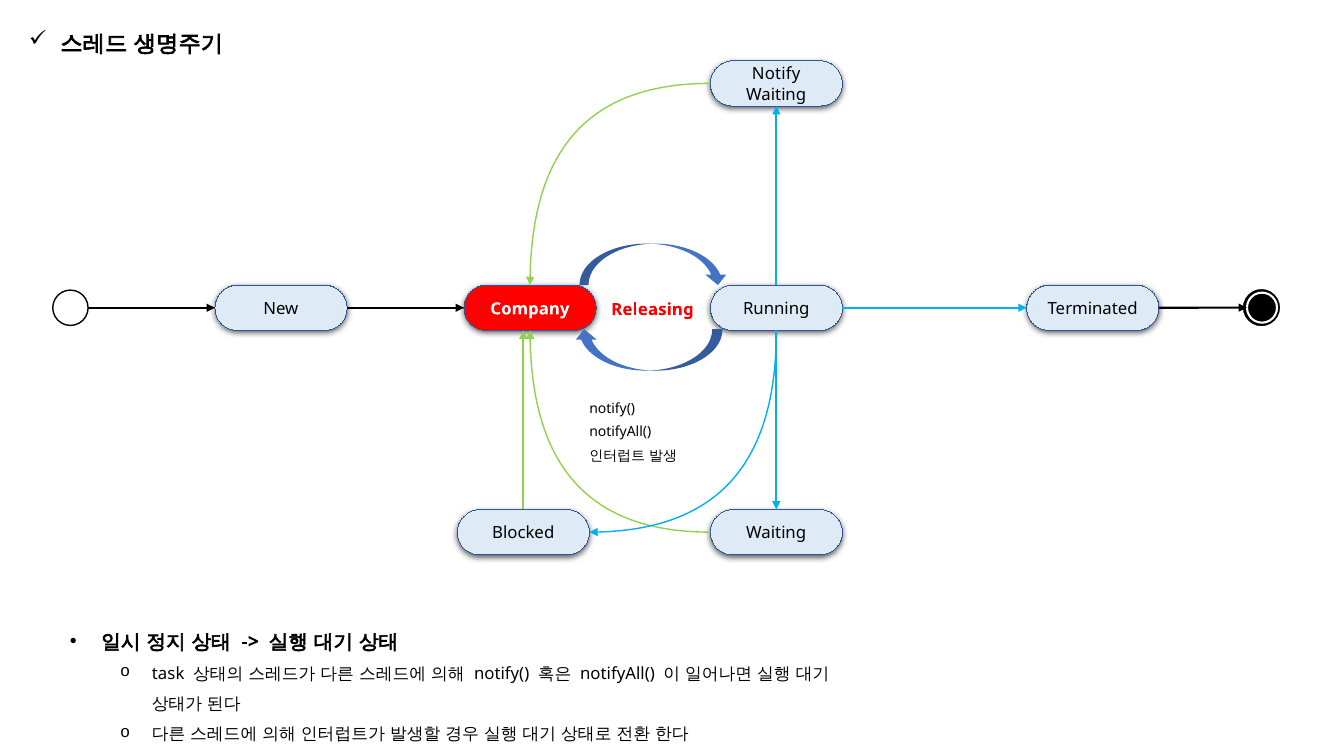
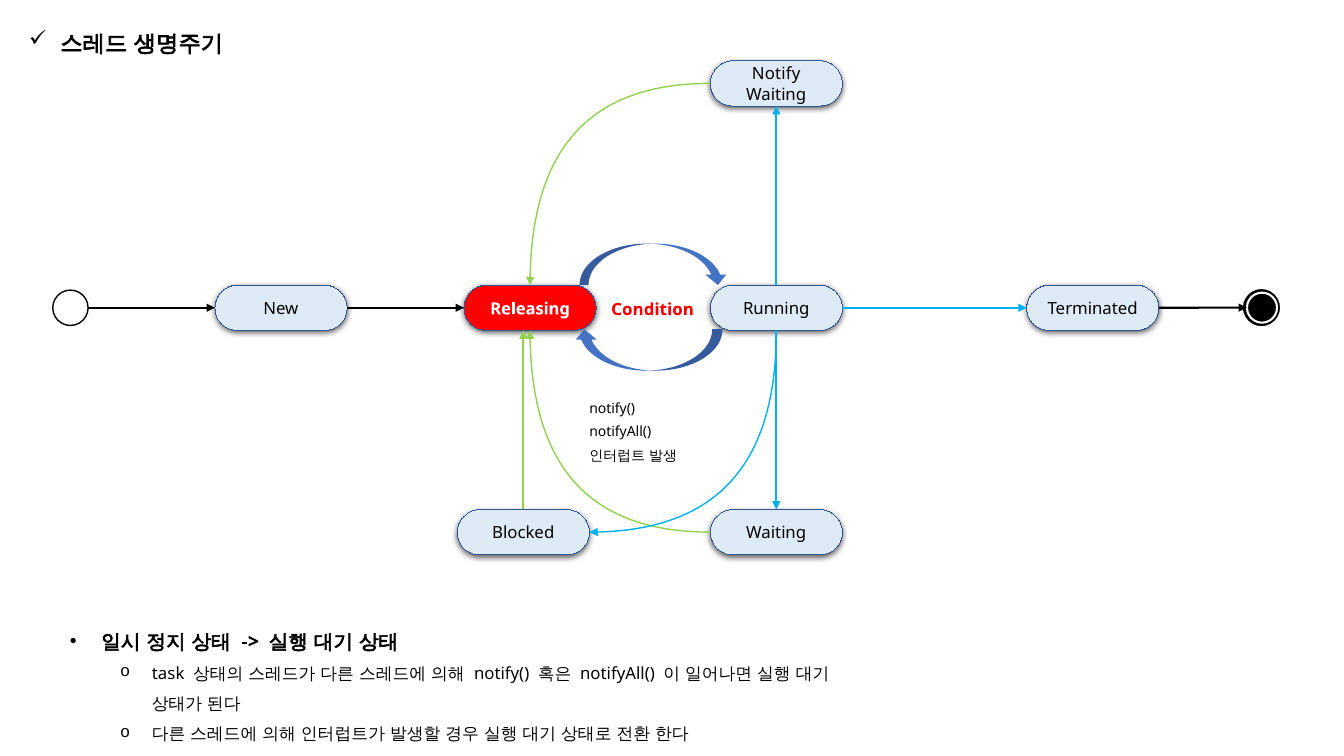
Company: Company -> Releasing
Releasing: Releasing -> Condition
